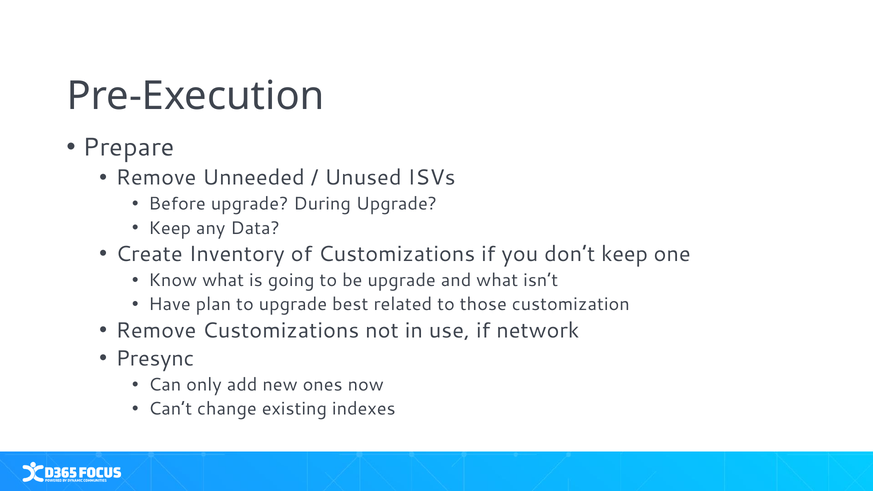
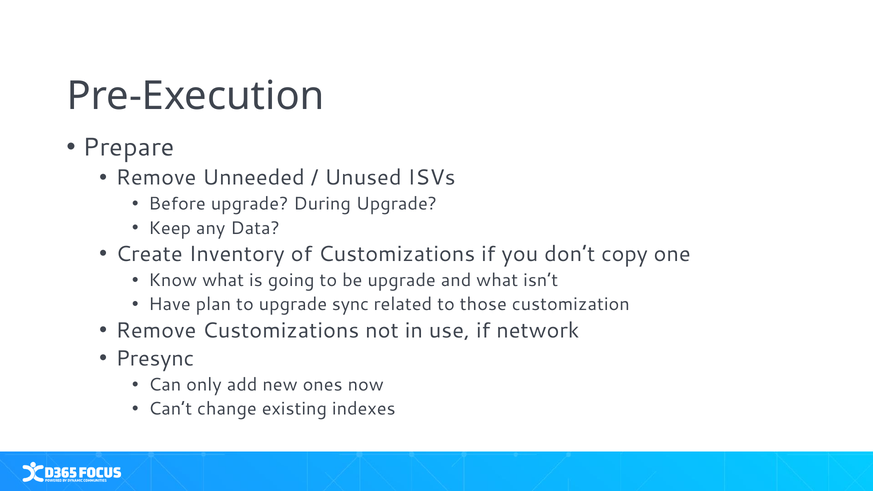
don’t keep: keep -> copy
best: best -> sync
